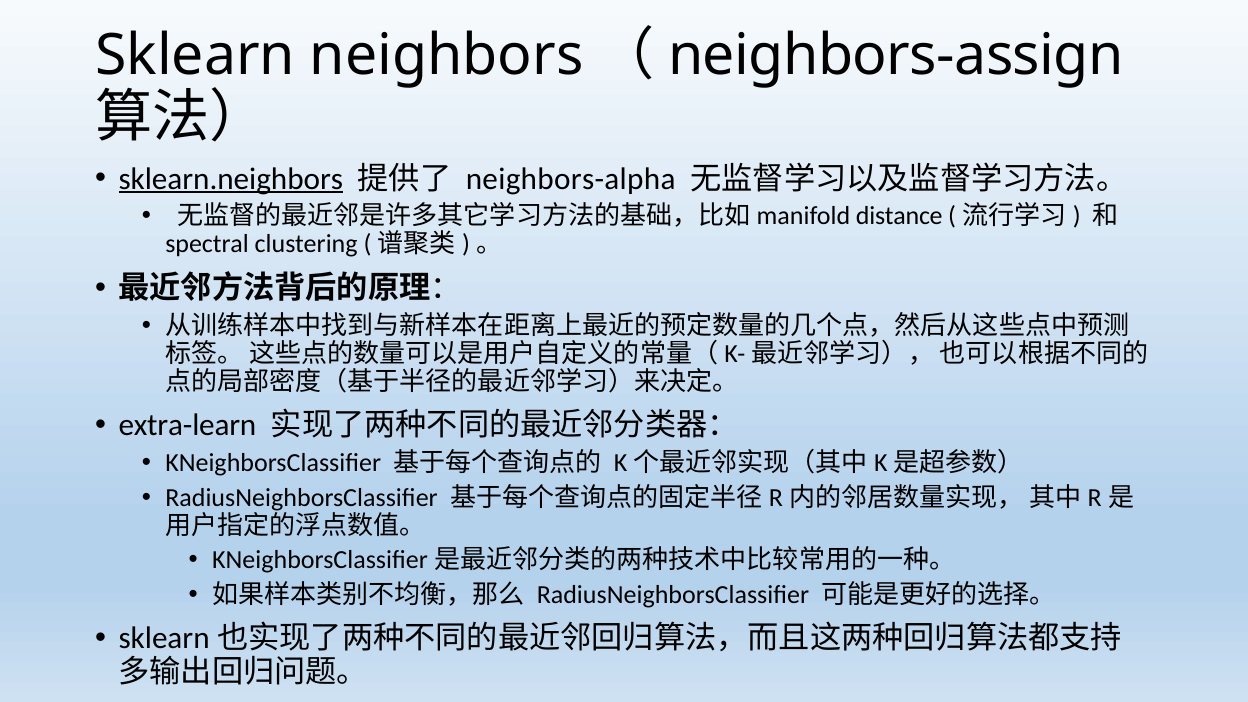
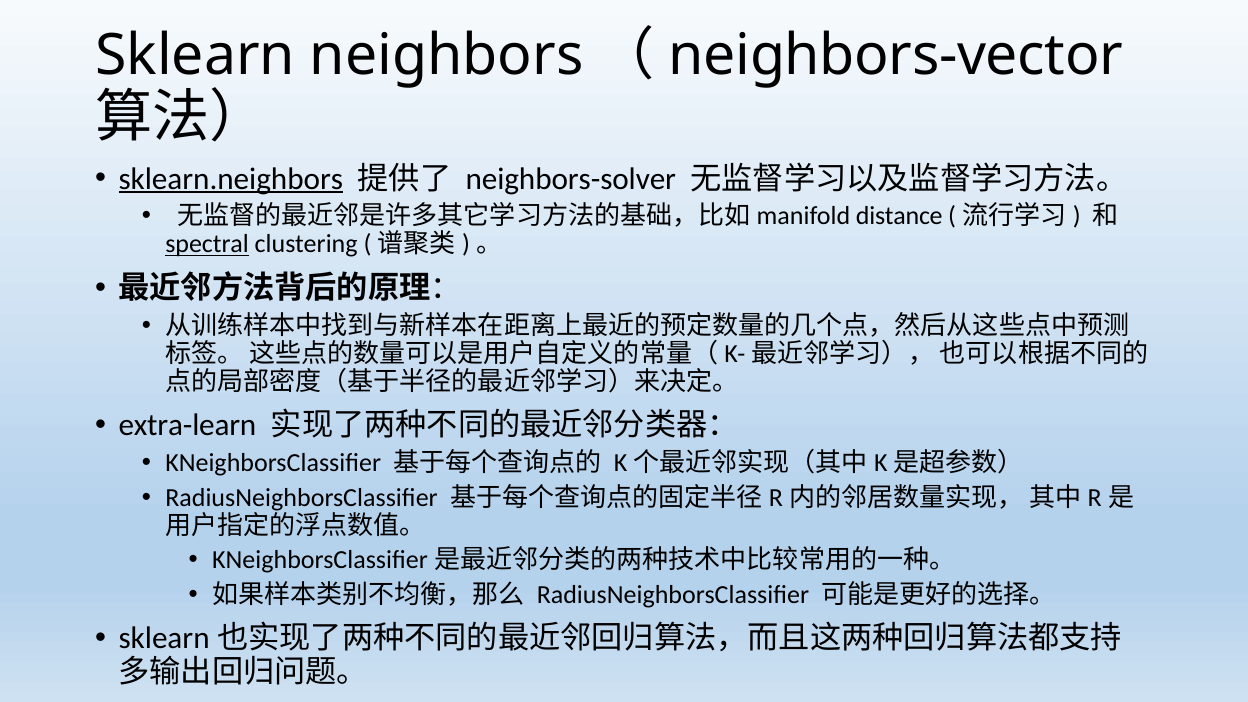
neighbors-assign: neighbors-assign -> neighbors-vector
neighbors-alpha: neighbors-alpha -> neighbors-solver
spectral underline: none -> present
